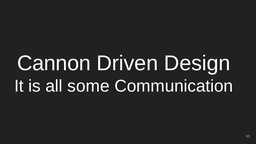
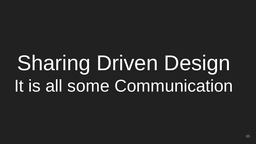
Cannon: Cannon -> Sharing
